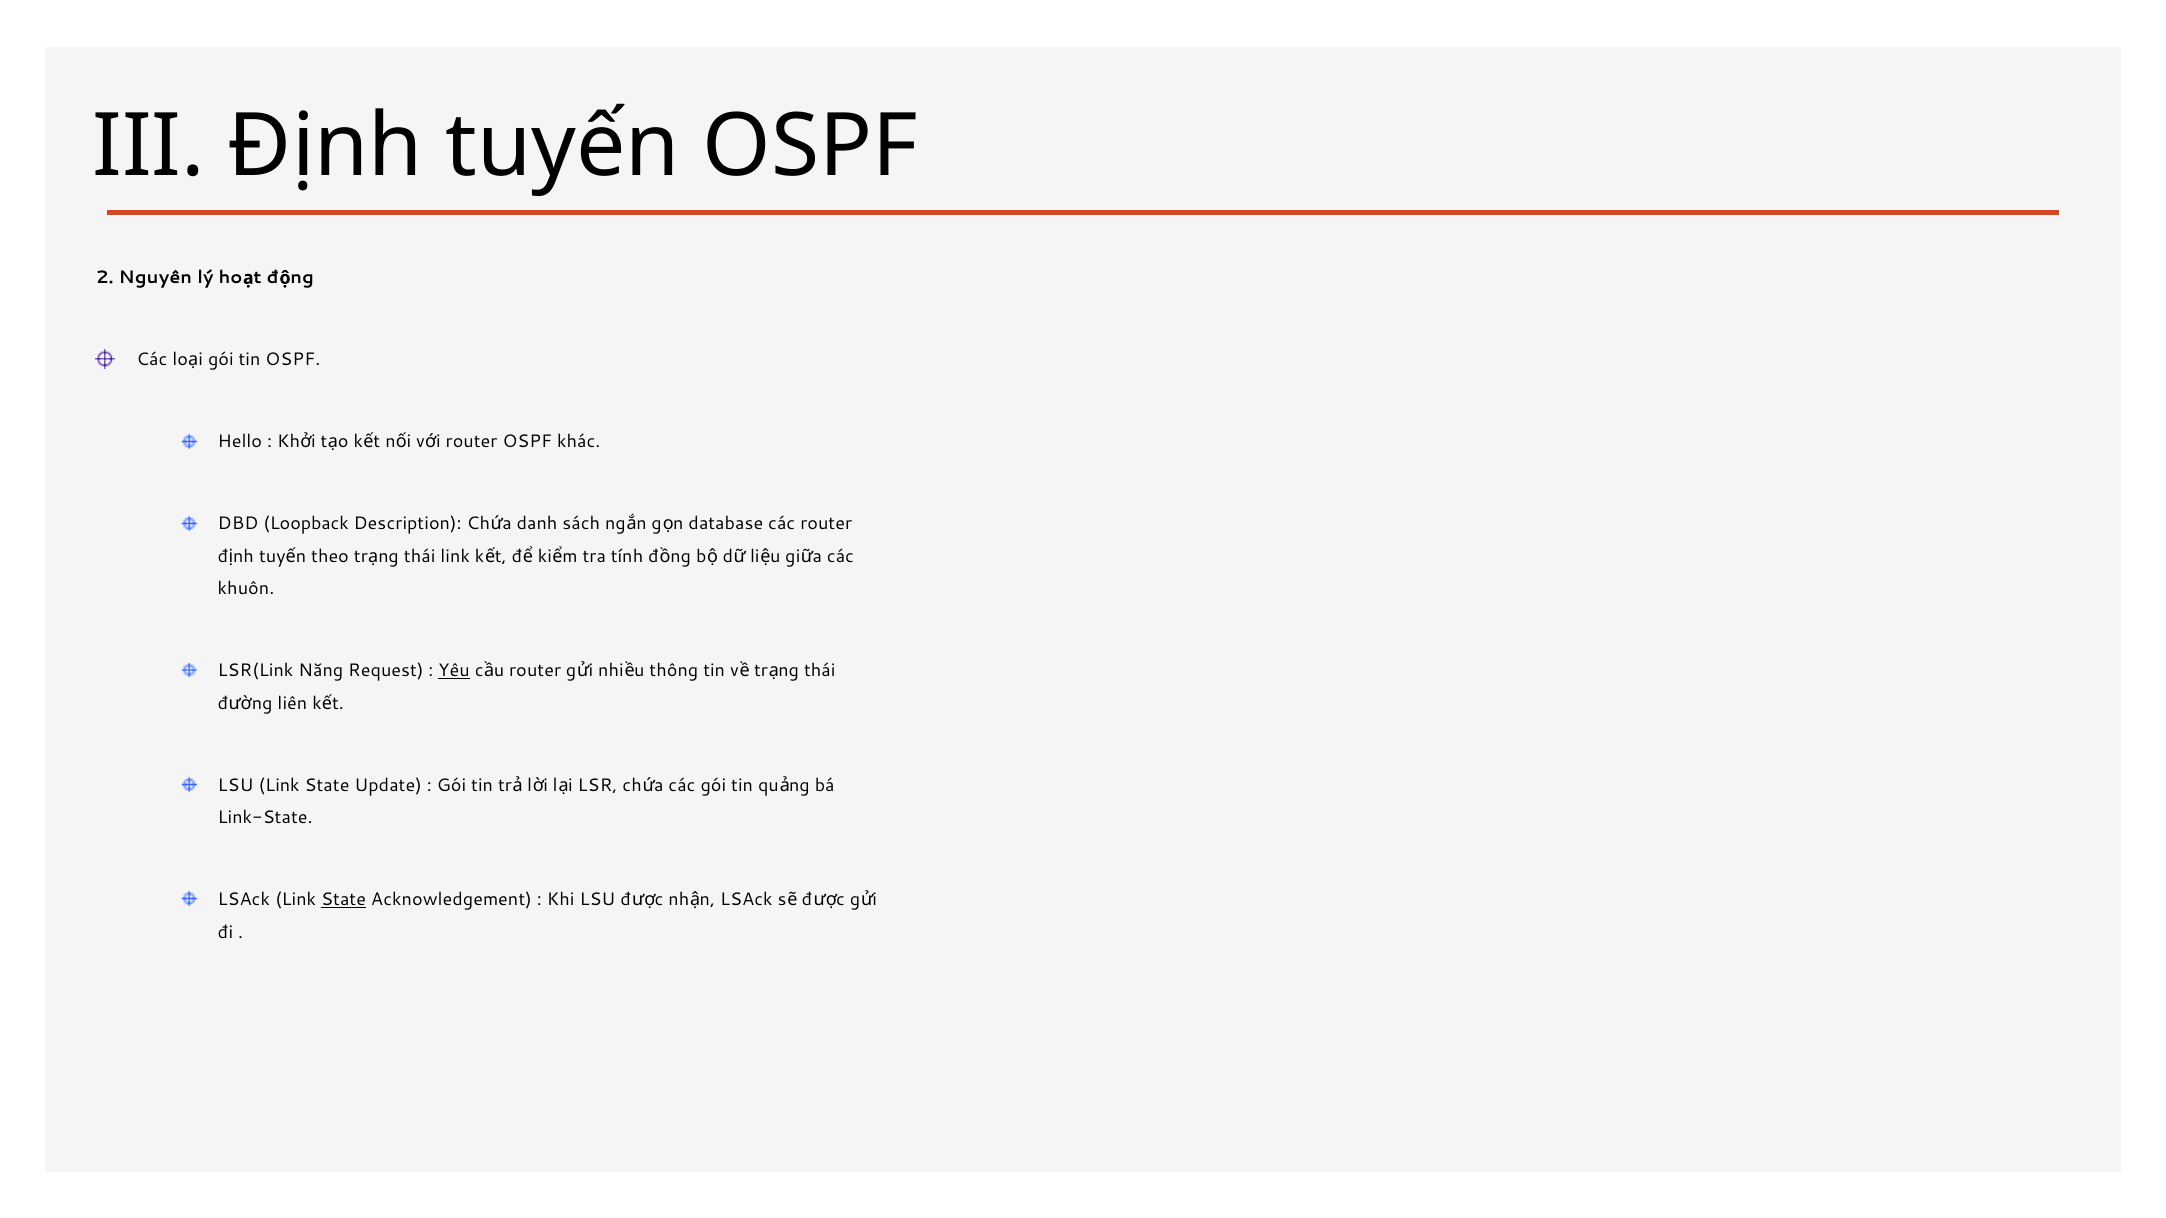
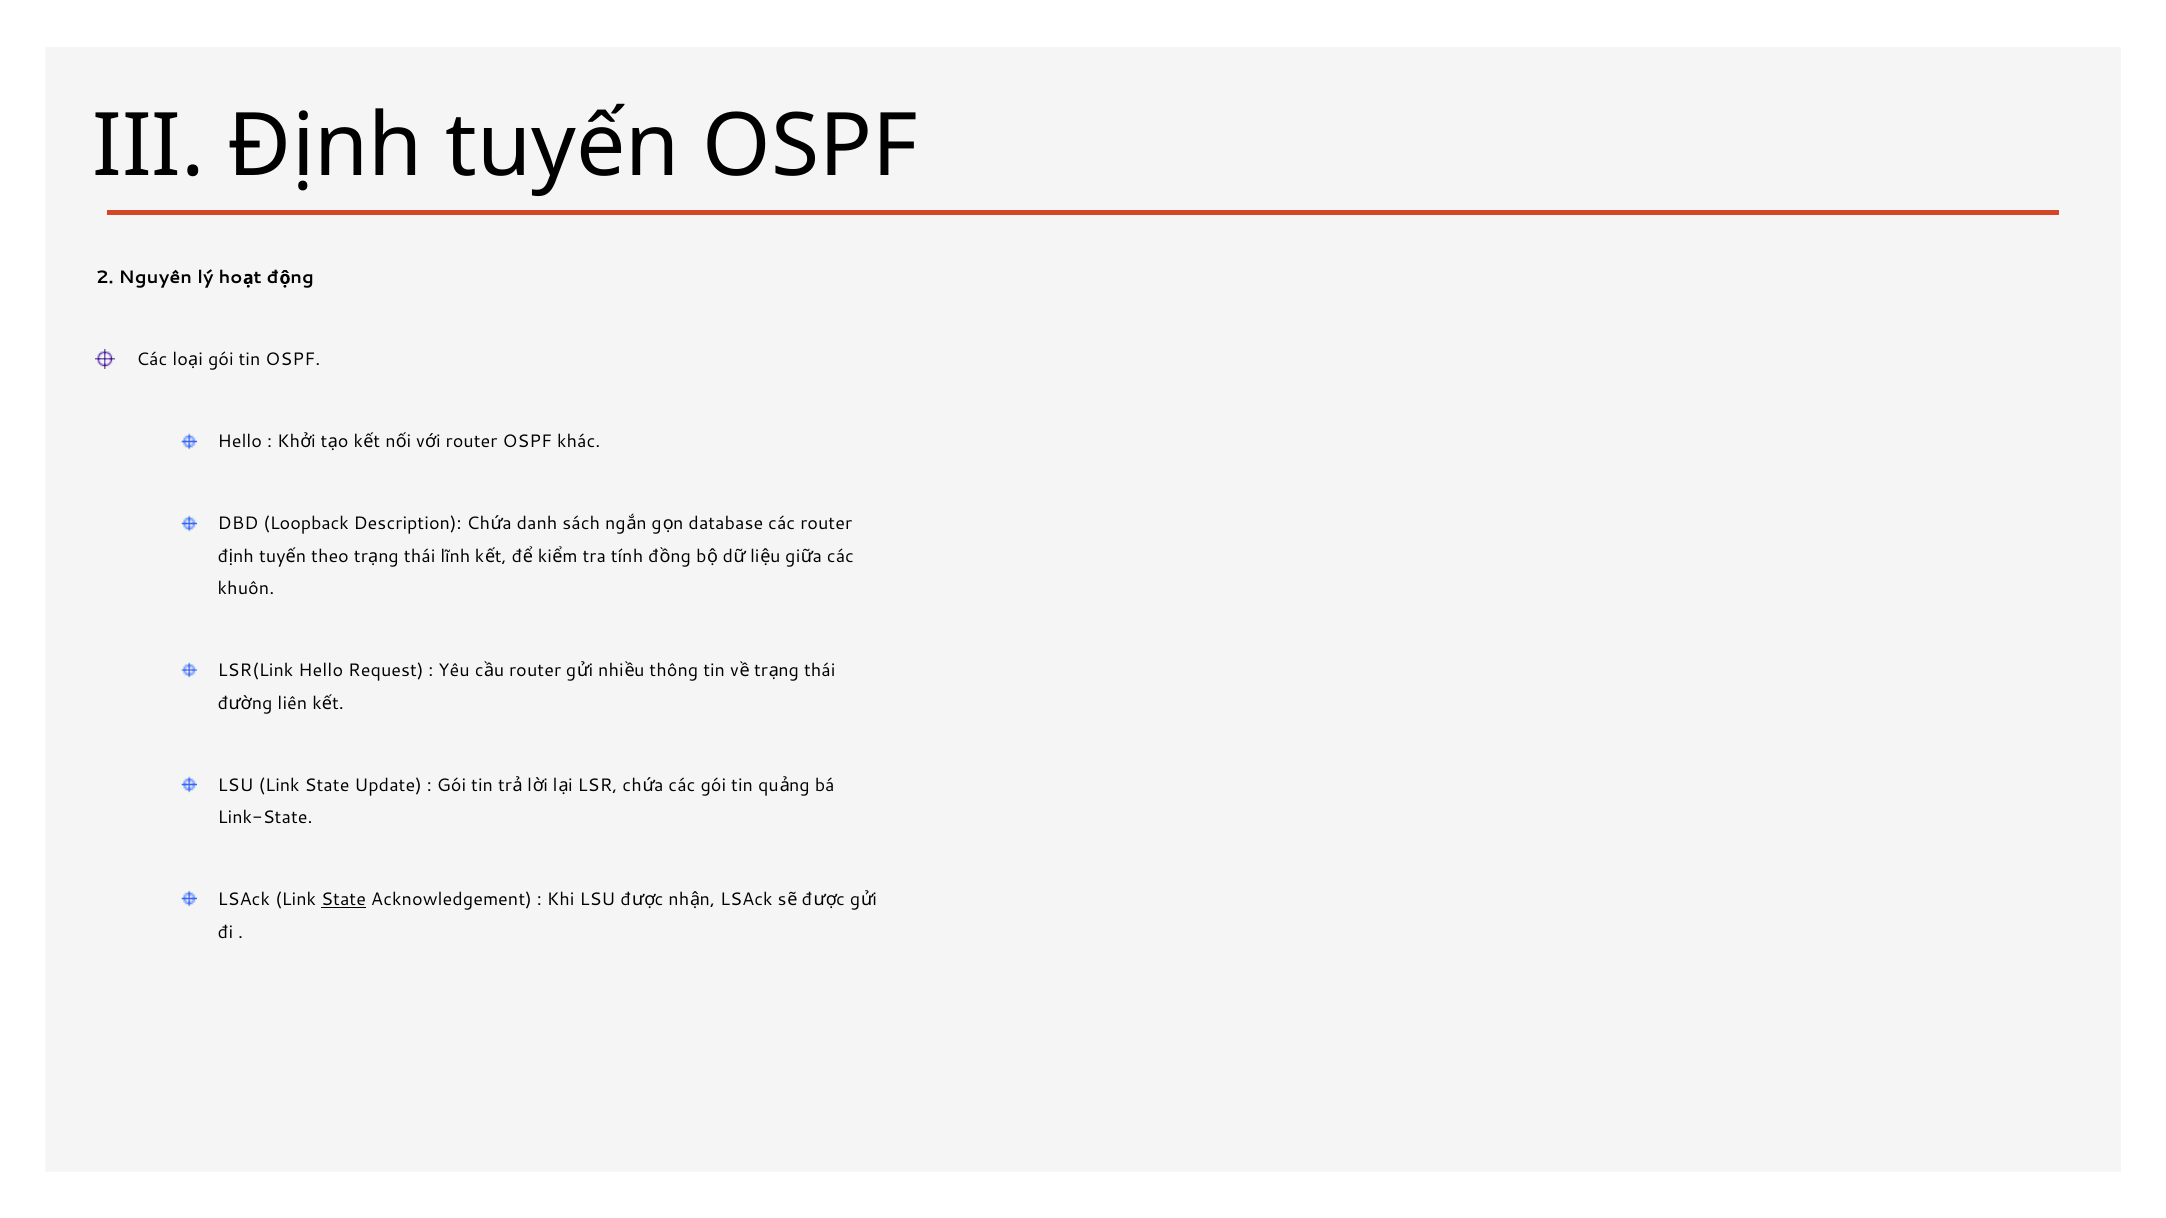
thái link: link -> lĩnh
LSR(Link Năng: Năng -> Hello
Yêu underline: present -> none
